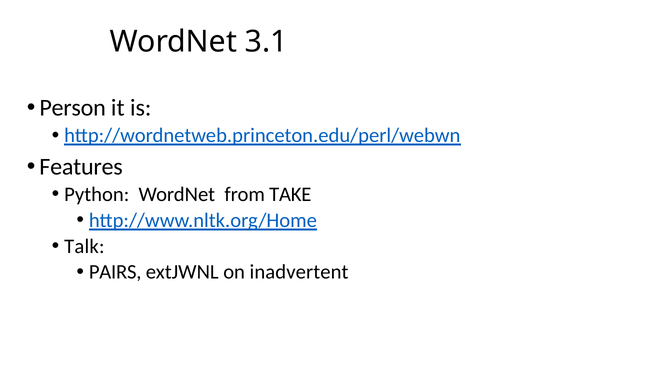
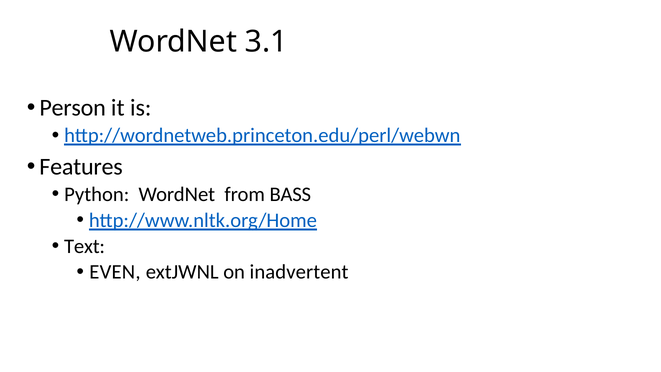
TAKE: TAKE -> BASS
Talk: Talk -> Text
PAIRS: PAIRS -> EVEN
